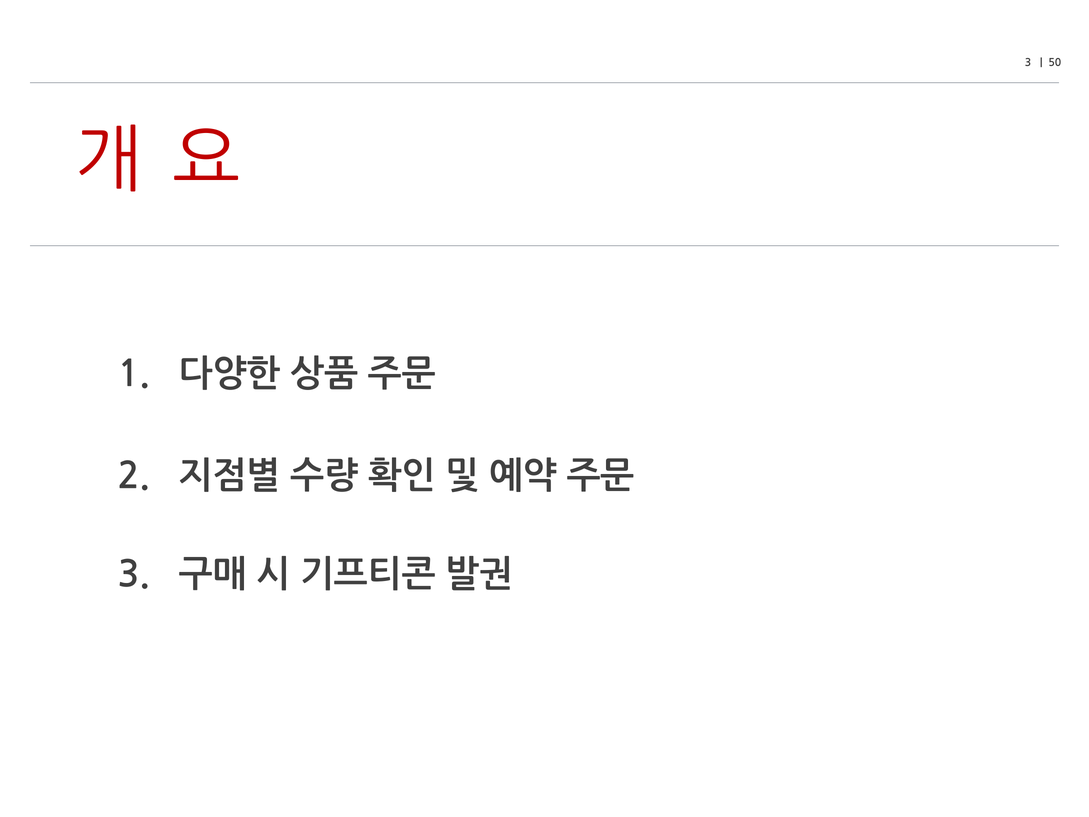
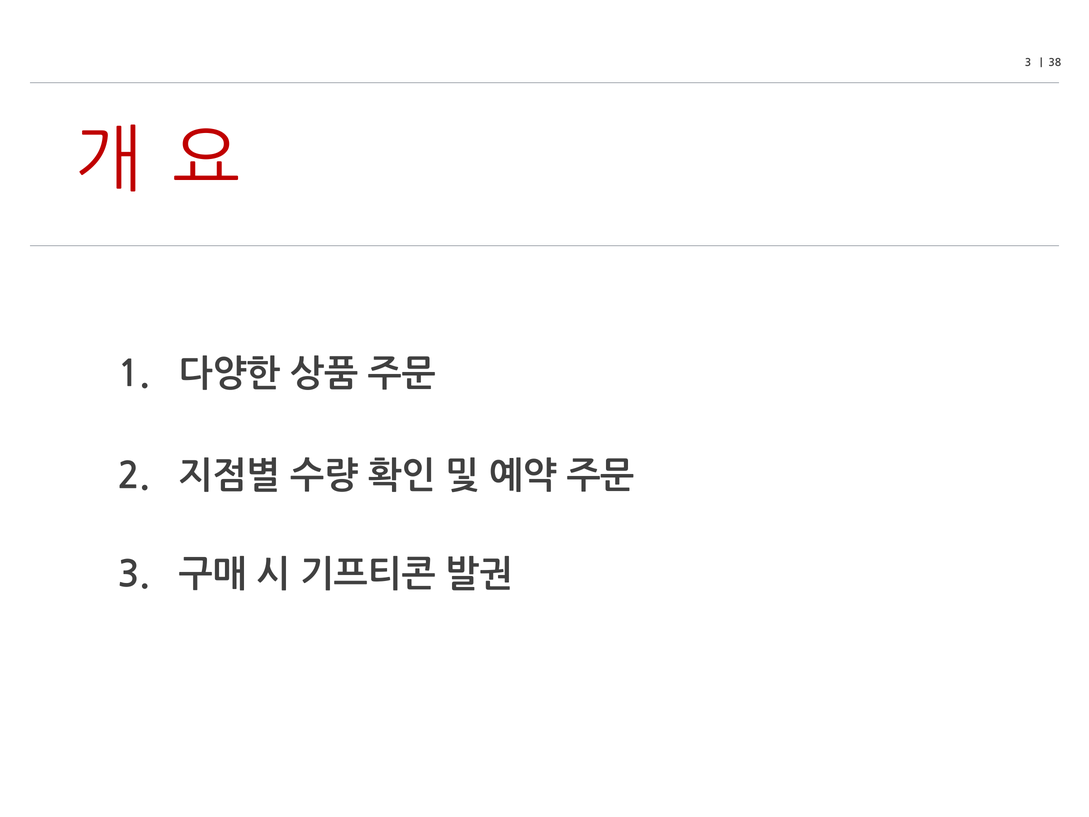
50: 50 -> 38
